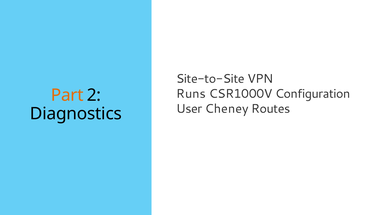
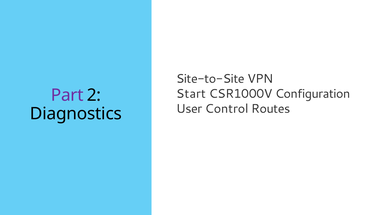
Runs: Runs -> Start
Part colour: orange -> purple
Cheney: Cheney -> Control
